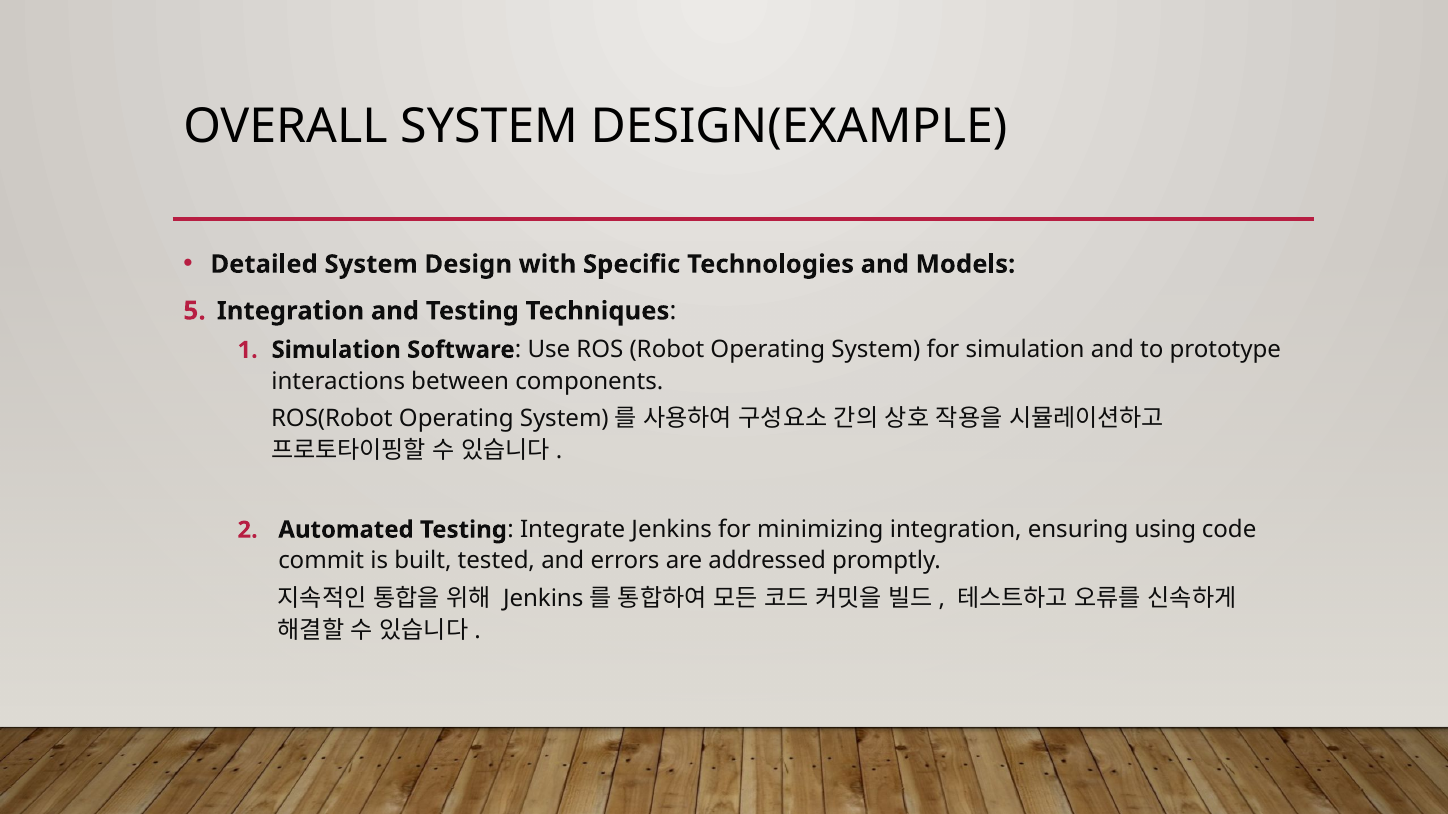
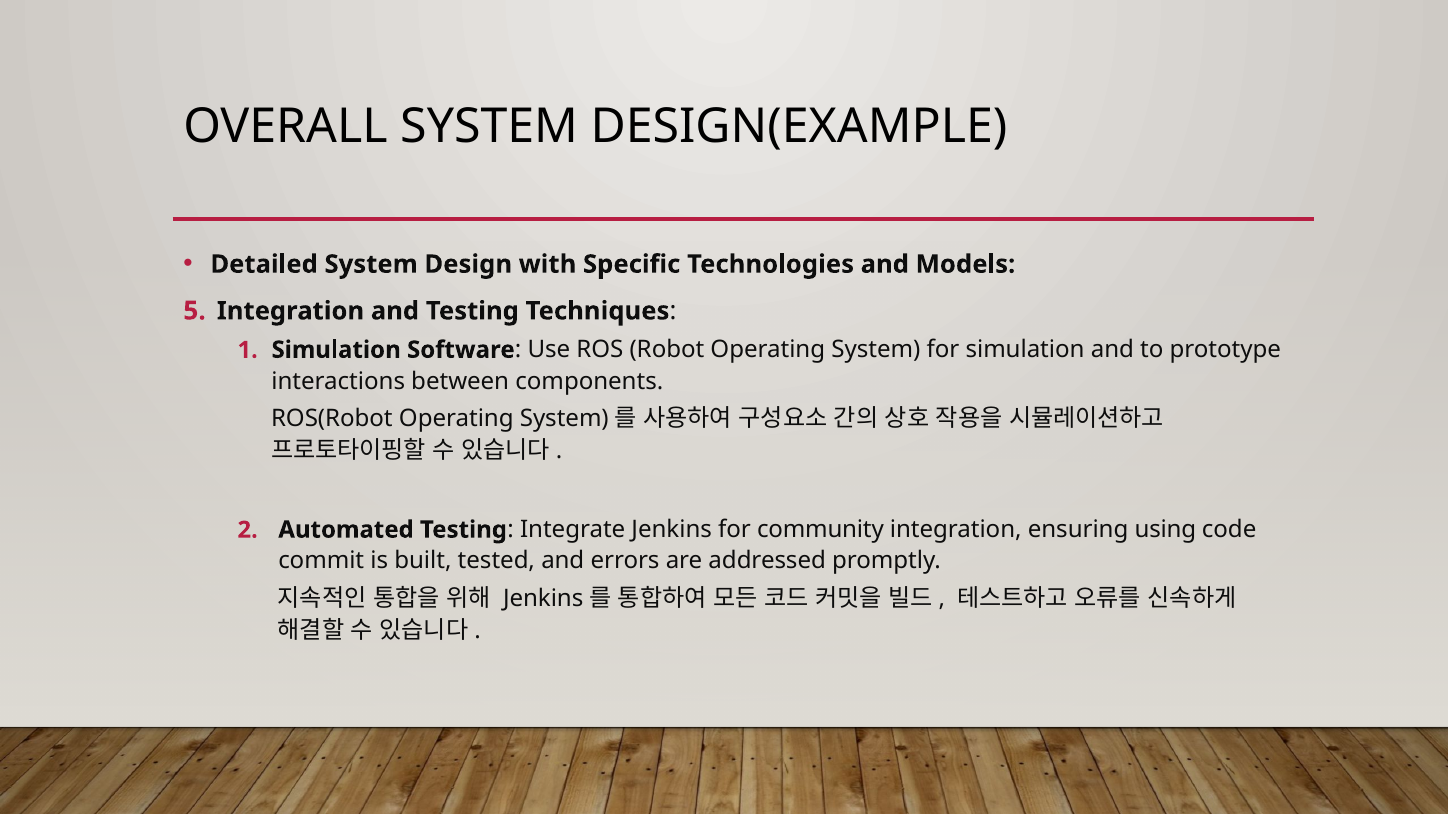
minimizing: minimizing -> community
